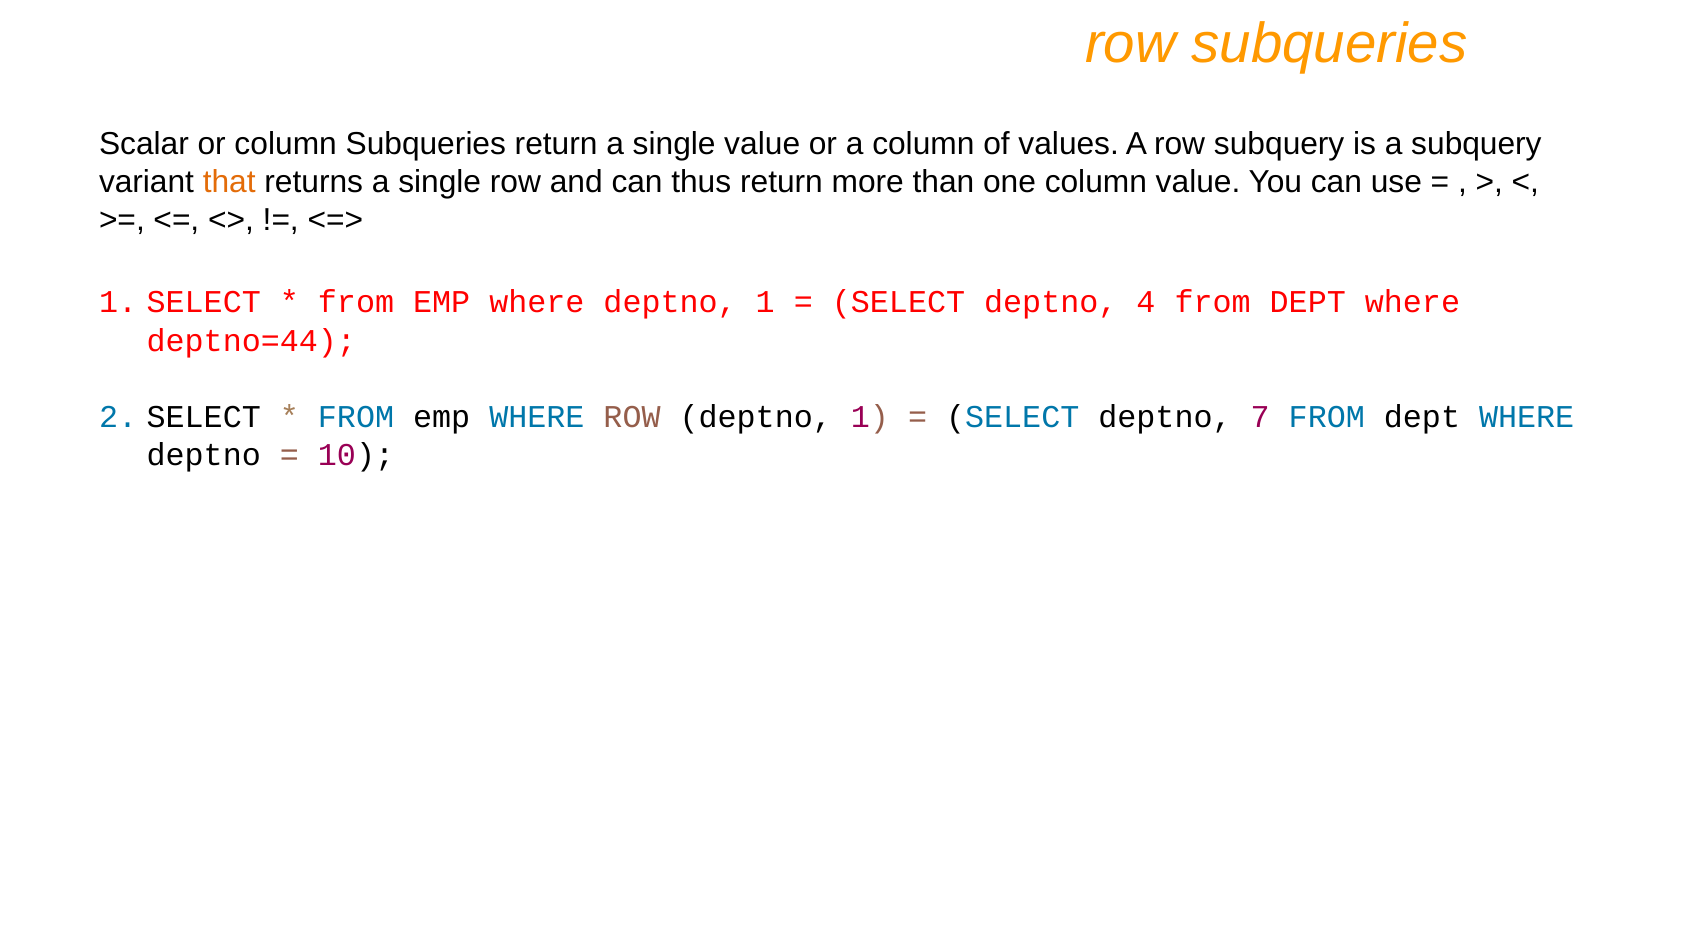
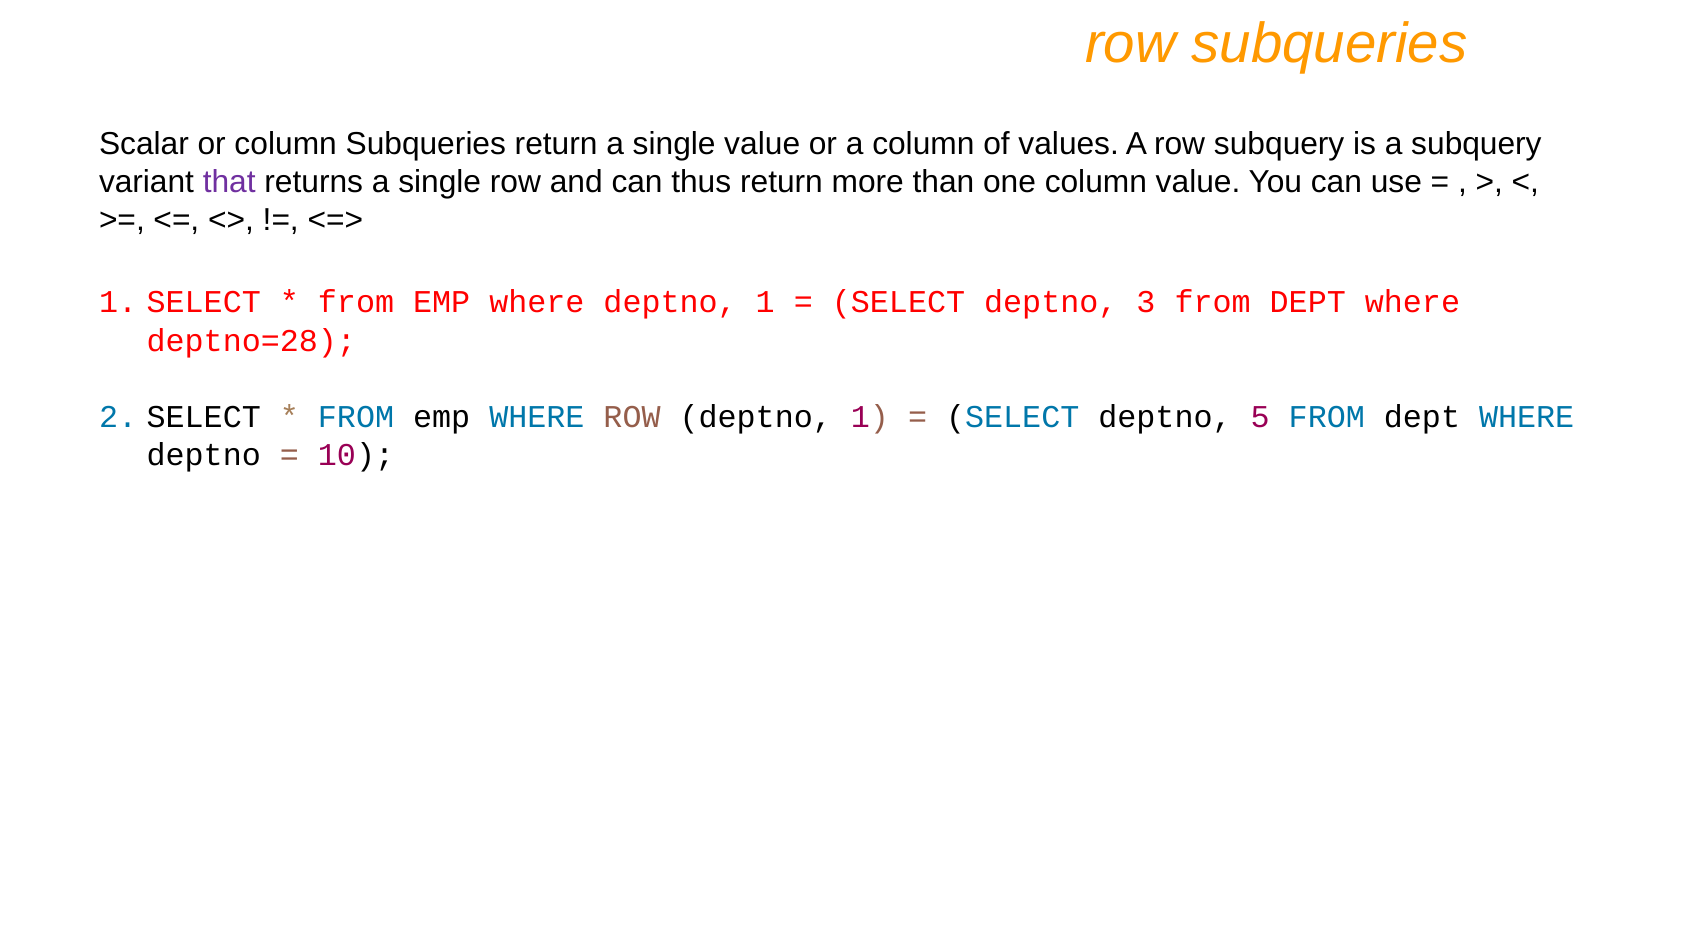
that colour: orange -> purple
4: 4 -> 3
deptno=44: deptno=44 -> deptno=28
7: 7 -> 5
